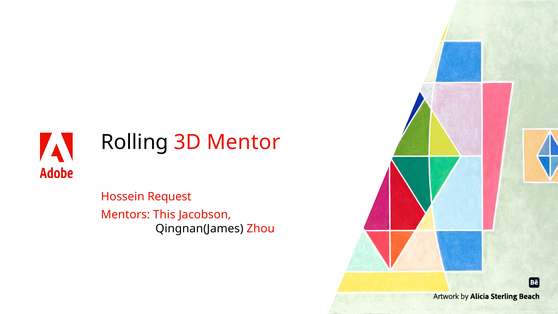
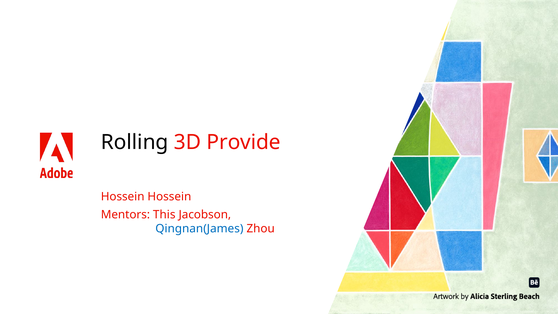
Mentor: Mentor -> Provide
Hossein Request: Request -> Hossein
Qingnan(James colour: black -> blue
